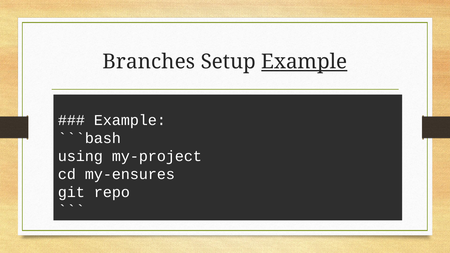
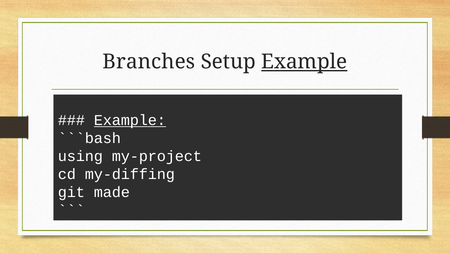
Example at (130, 120) underline: none -> present
my-ensures: my-ensures -> my-diffing
repo: repo -> made
